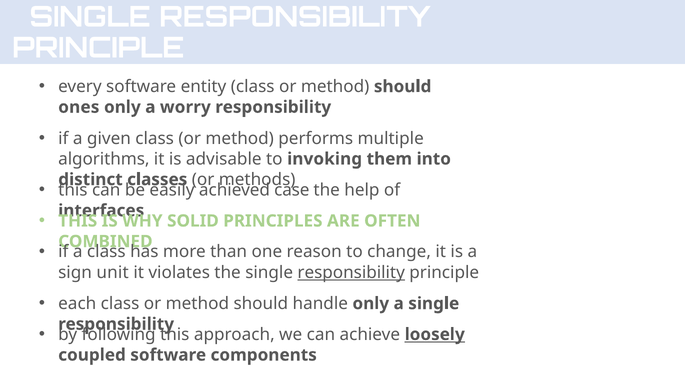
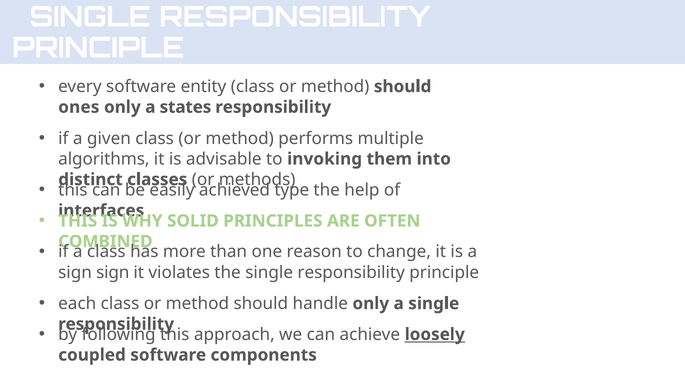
worry: worry -> states
case: case -> type
sign unit: unit -> sign
responsibility at (351, 272) underline: present -> none
